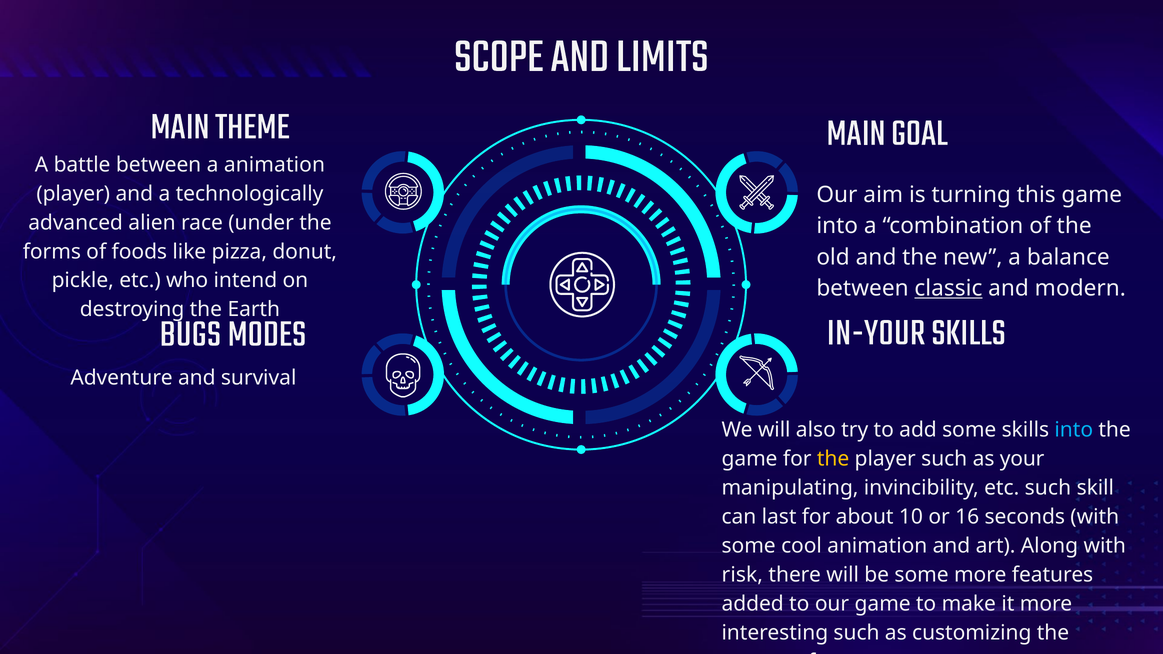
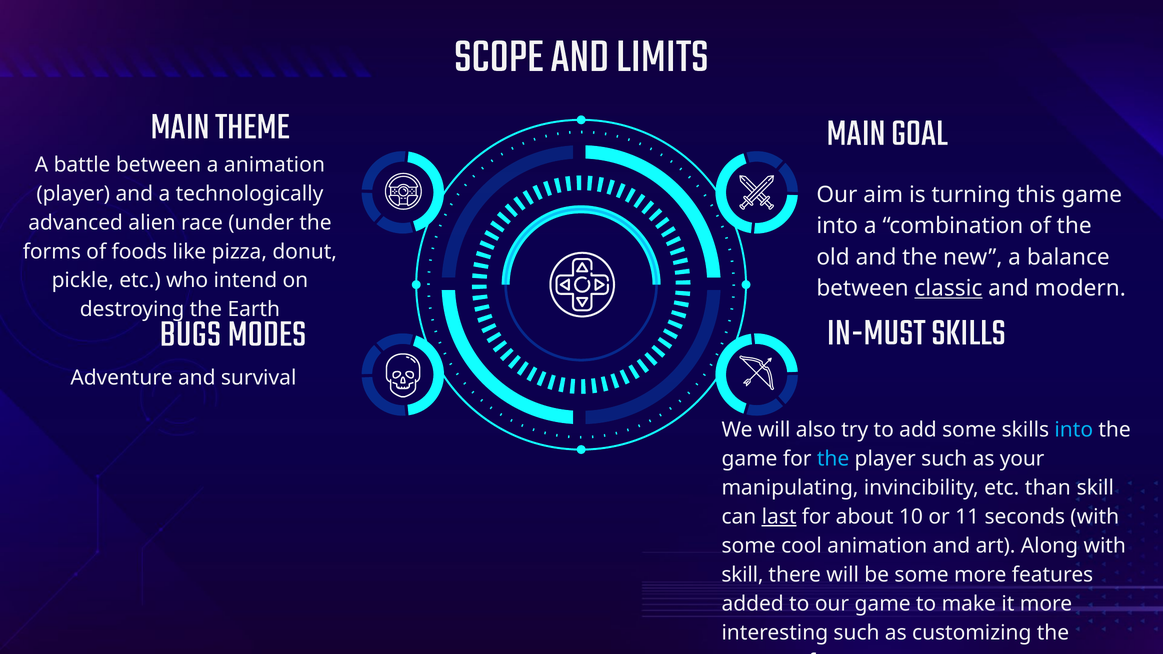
IN-YOUR: IN-YOUR -> IN-MUST
the at (833, 459) colour: yellow -> light blue
etc such: such -> than
last underline: none -> present
16: 16 -> 11
risk at (742, 575): risk -> skill
